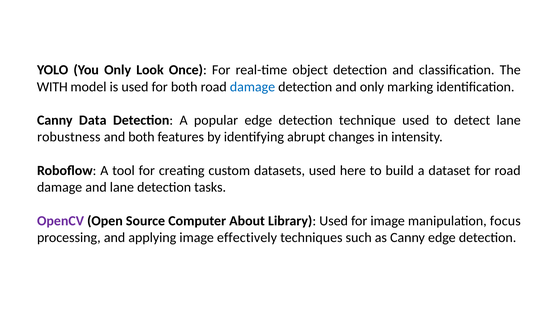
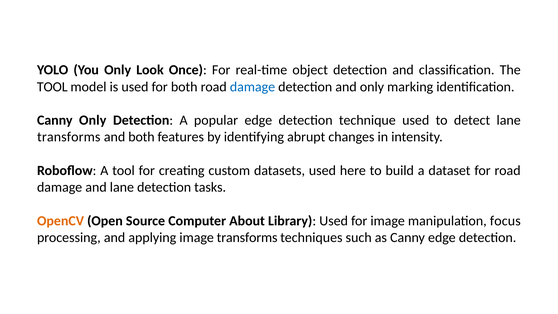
WITH at (52, 87): WITH -> TOOL
Canny Data: Data -> Only
robustness at (69, 137): robustness -> transforms
OpenCV colour: purple -> orange
image effectively: effectively -> transforms
